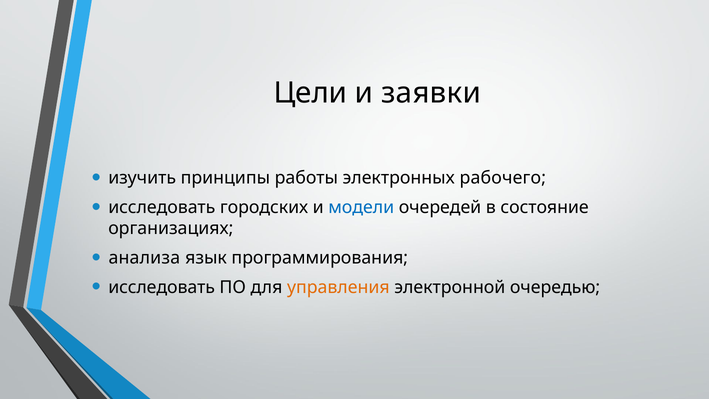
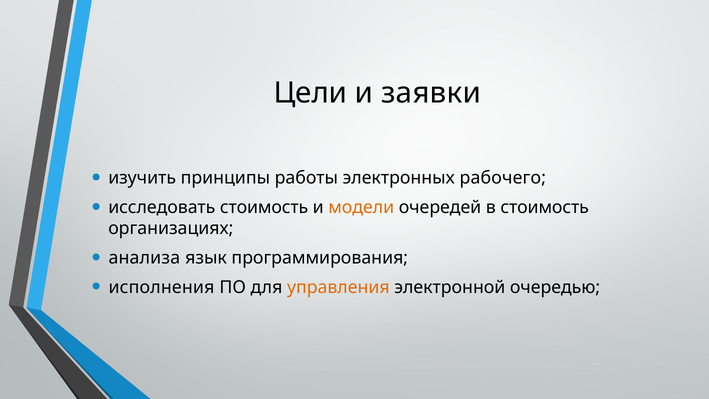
исследовать городских: городских -> стоимость
модели colour: blue -> orange
в состояние: состояние -> стоимость
исследовать at (162, 287): исследовать -> исполнения
